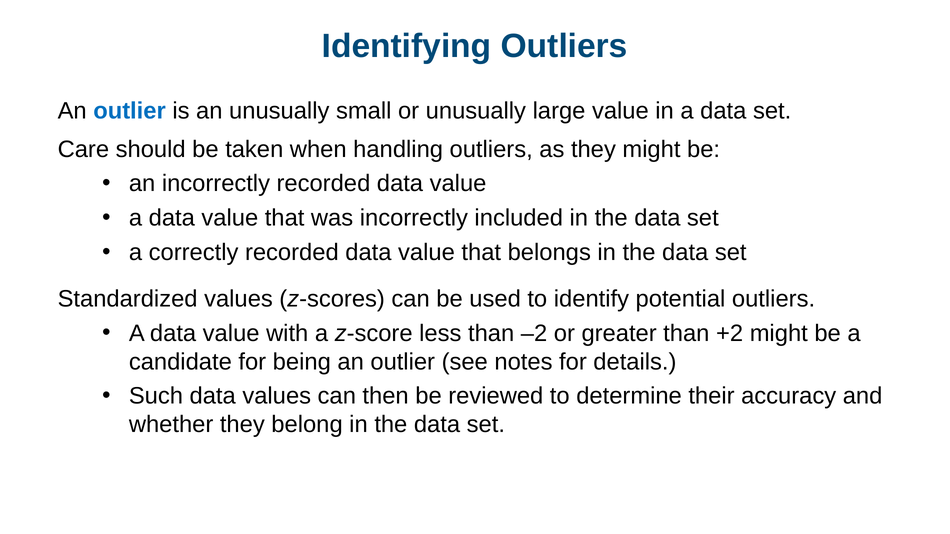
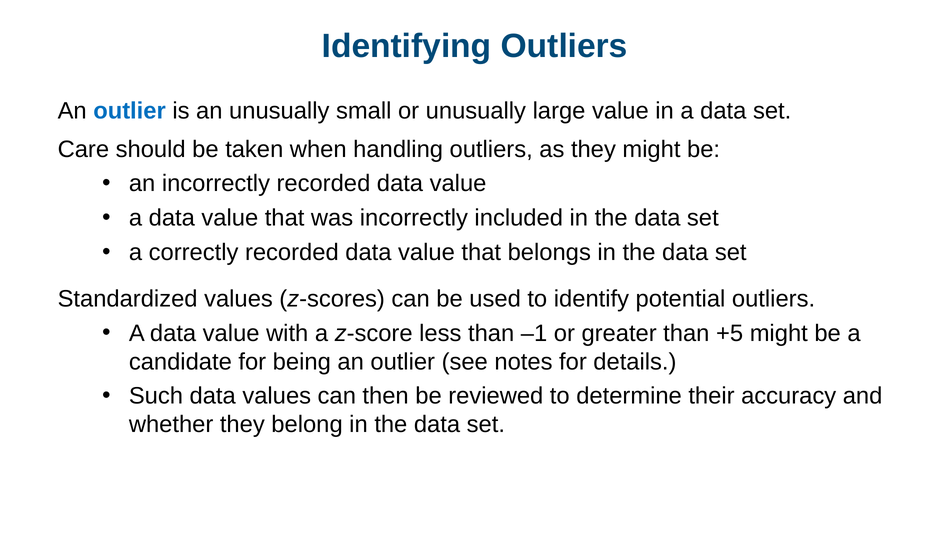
–2: –2 -> –1
+2: +2 -> +5
